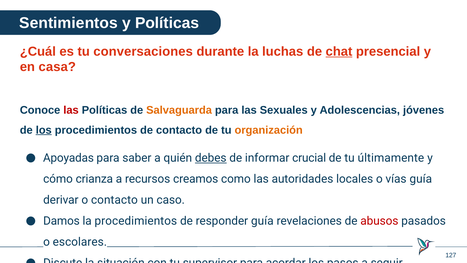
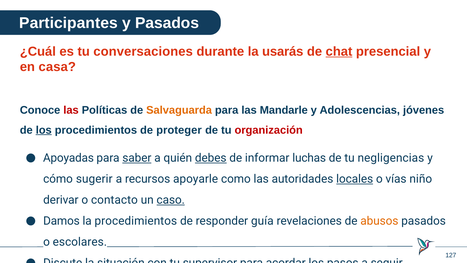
Sentimientos: Sentimientos -> Participantes
y Políticas: Políticas -> Pasados
luchas: luchas -> usarás
Sexuales: Sexuales -> Mandarle
de contacto: contacto -> proteger
organización colour: orange -> red
saber underline: none -> present
crucial: crucial -> luchas
últimamente: últimamente -> negligencias
crianza: crianza -> sugerir
creamos: creamos -> apoyarle
locales underline: none -> present
vías guía: guía -> niño
caso underline: none -> present
abusos colour: red -> orange
